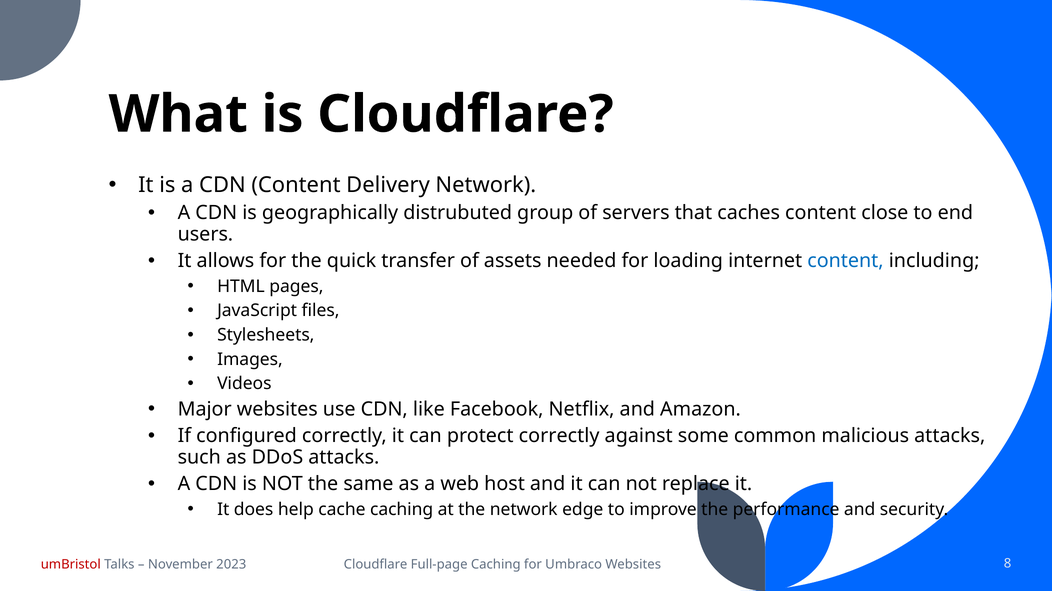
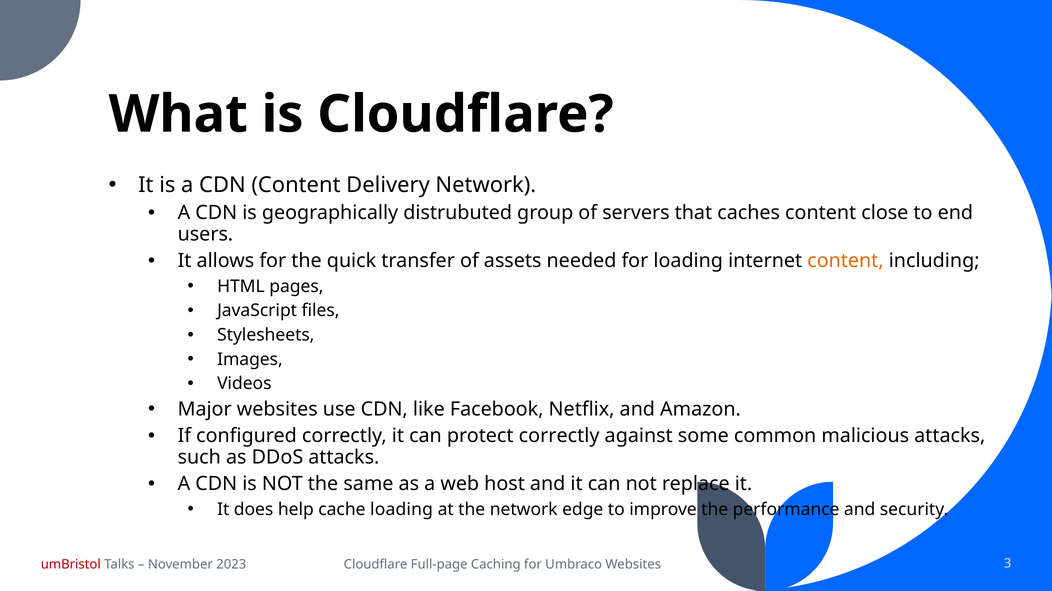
content at (845, 261) colour: blue -> orange
cache caching: caching -> loading
8: 8 -> 3
